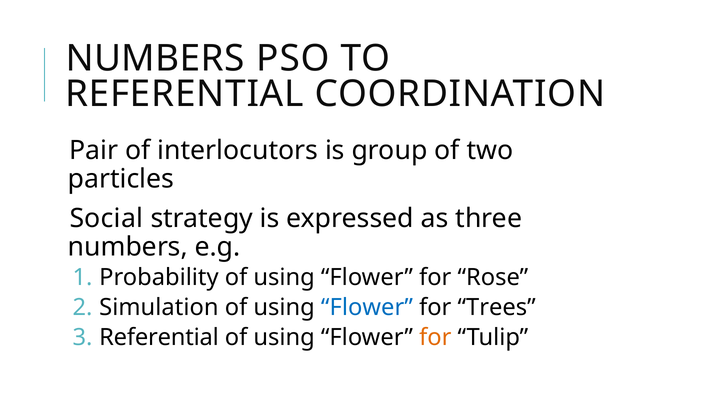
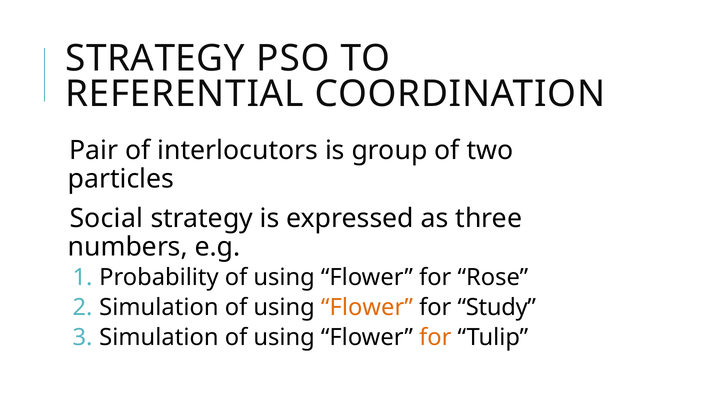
NUMBERS at (155, 59): NUMBERS -> STRATEGY
Flower at (367, 307) colour: blue -> orange
Trees: Trees -> Study
Referential at (159, 337): Referential -> Simulation
